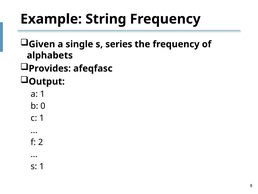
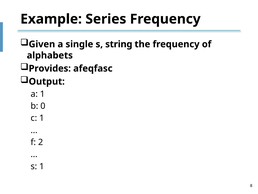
String: String -> Series
series: series -> string
